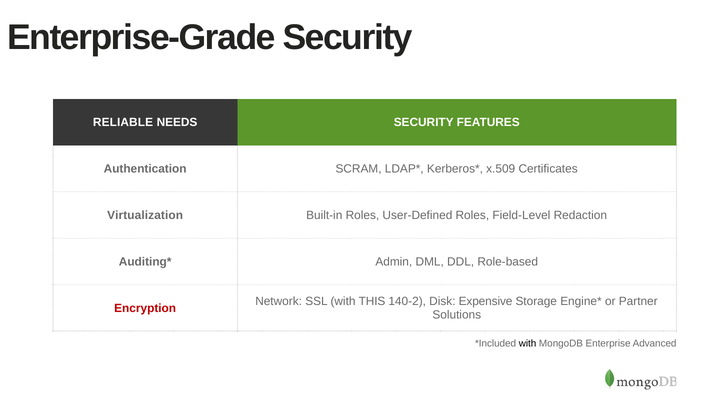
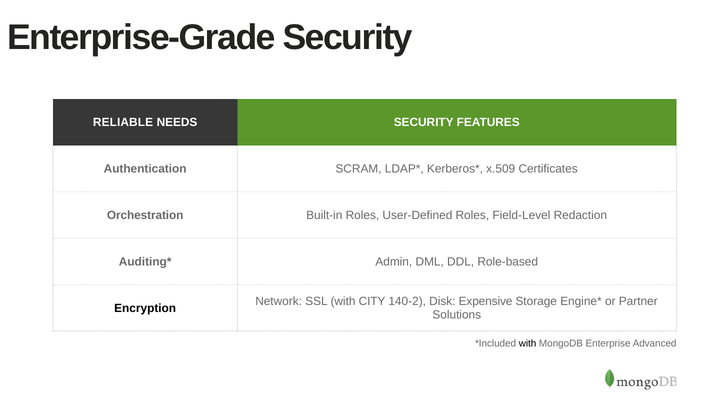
Virtualization: Virtualization -> Orchestration
THIS: THIS -> CITY
Encryption colour: red -> black
